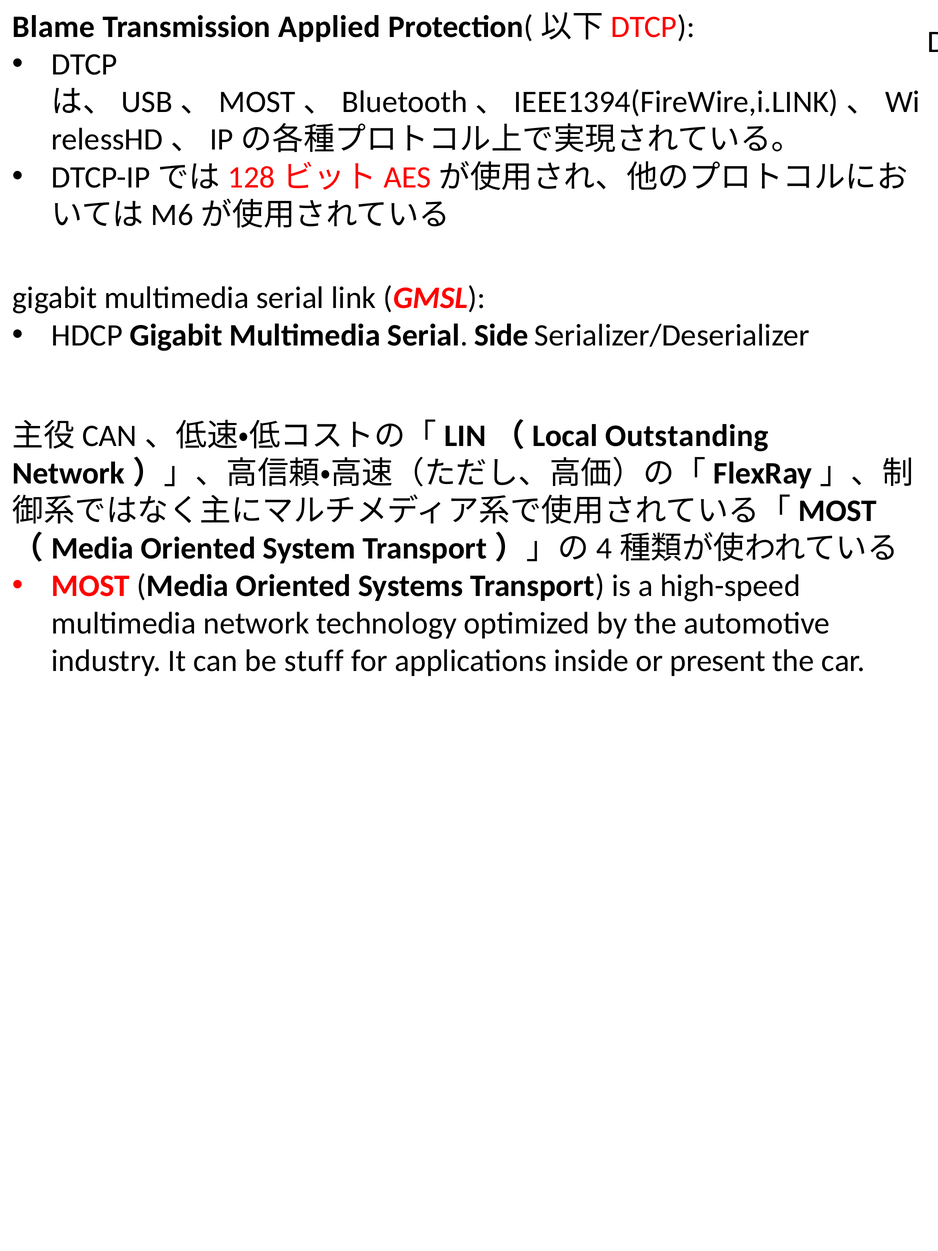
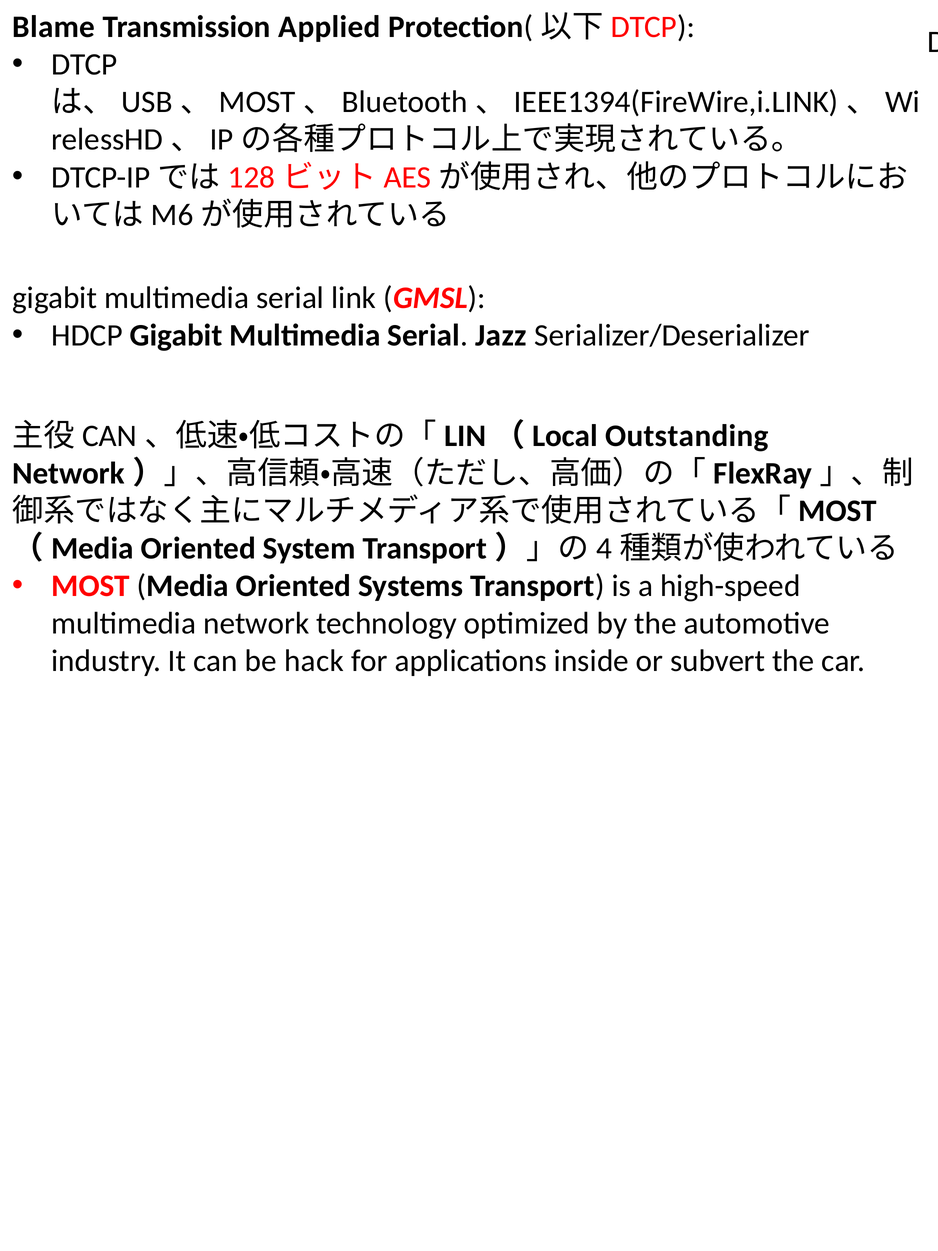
Side: Side -> Jazz
stuff: stuff -> hack
present: present -> subvert
